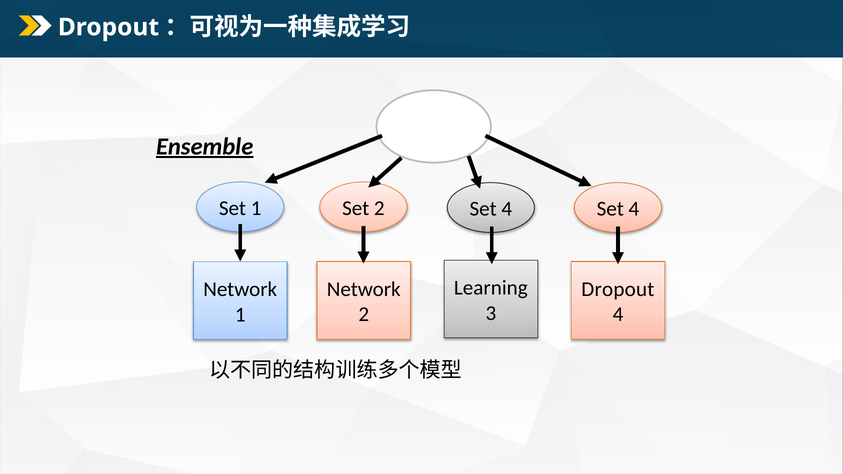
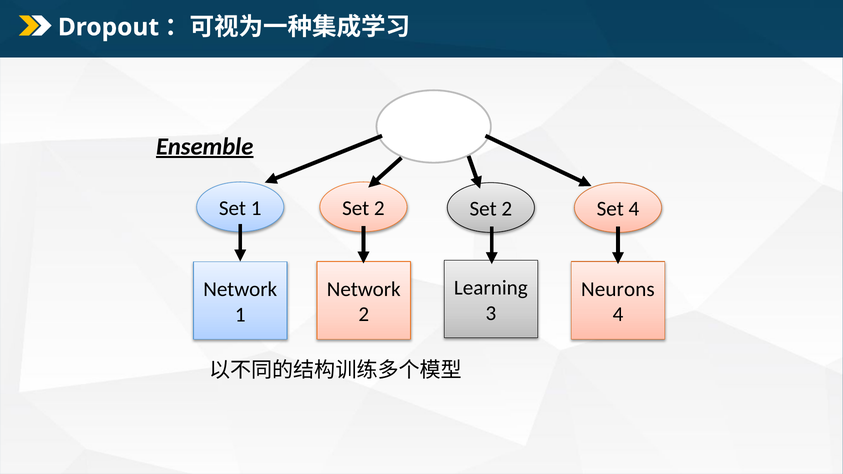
2 Set 4: 4 -> 2
Dropout at (618, 289): Dropout -> Neurons
